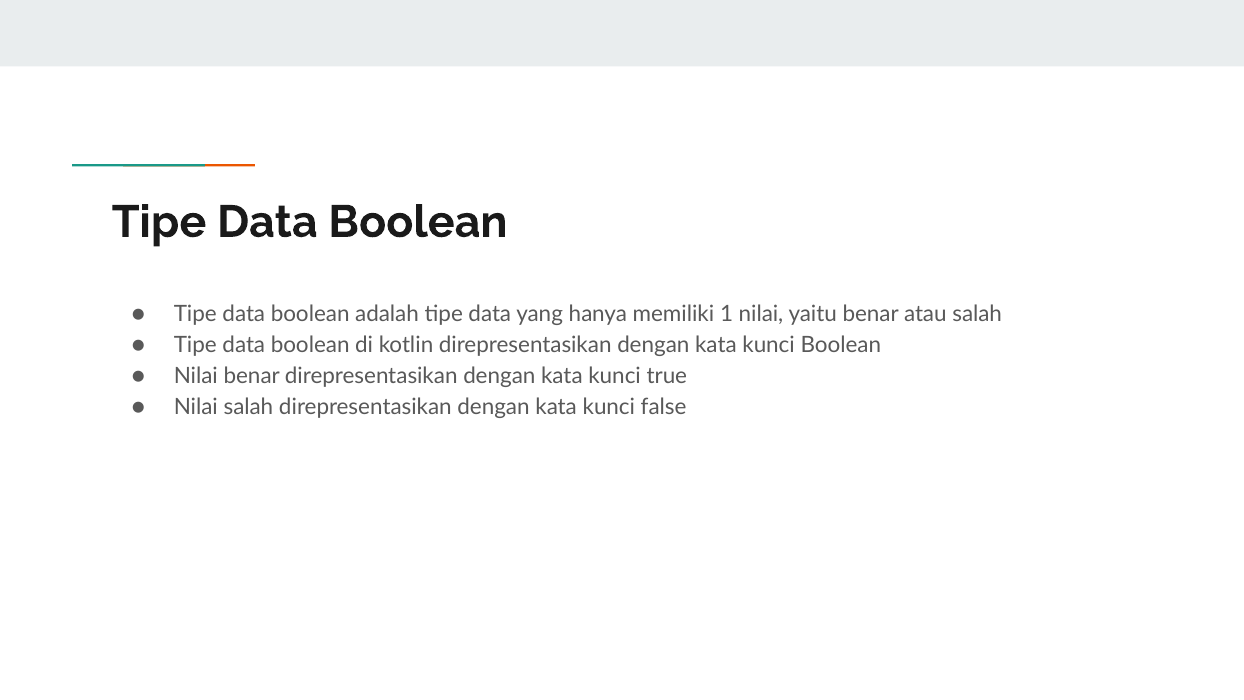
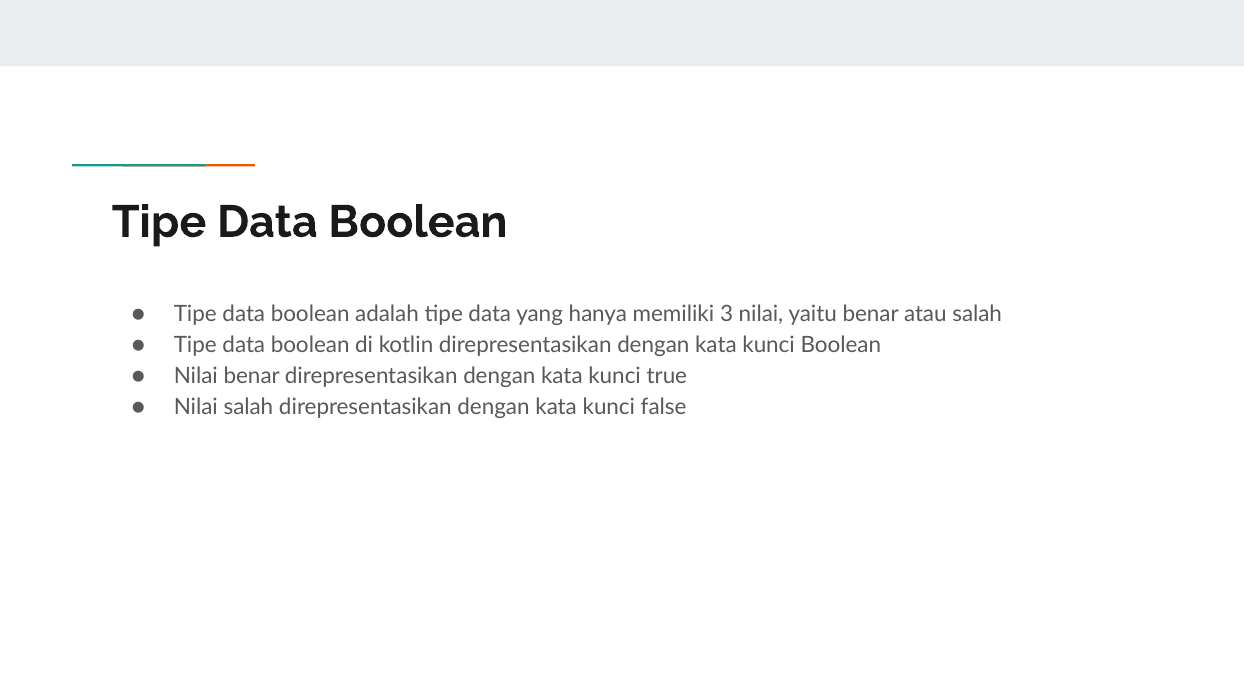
1: 1 -> 3
